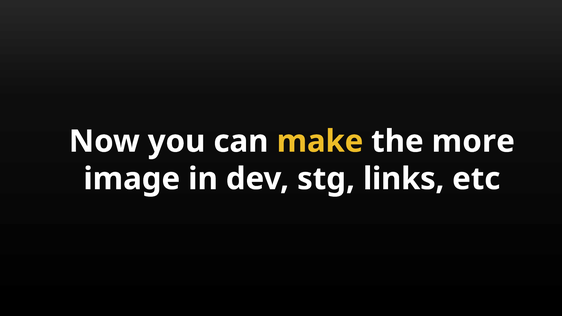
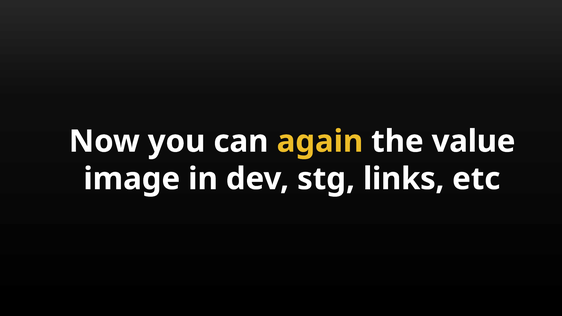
make: make -> again
more: more -> value
